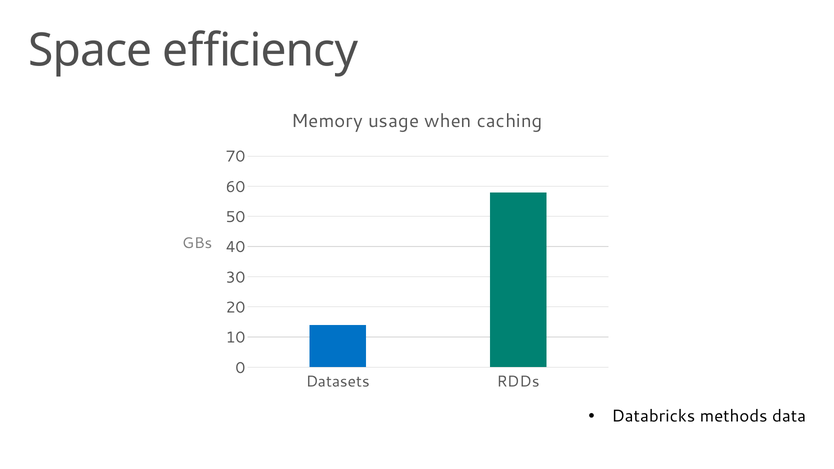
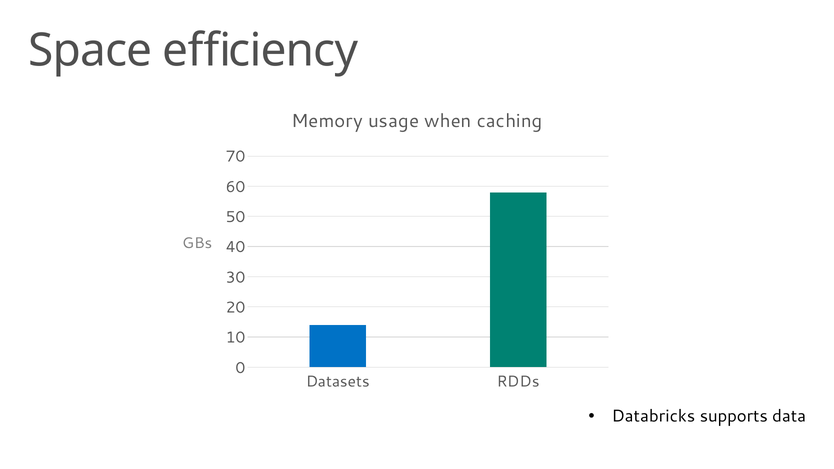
methods: methods -> supports
